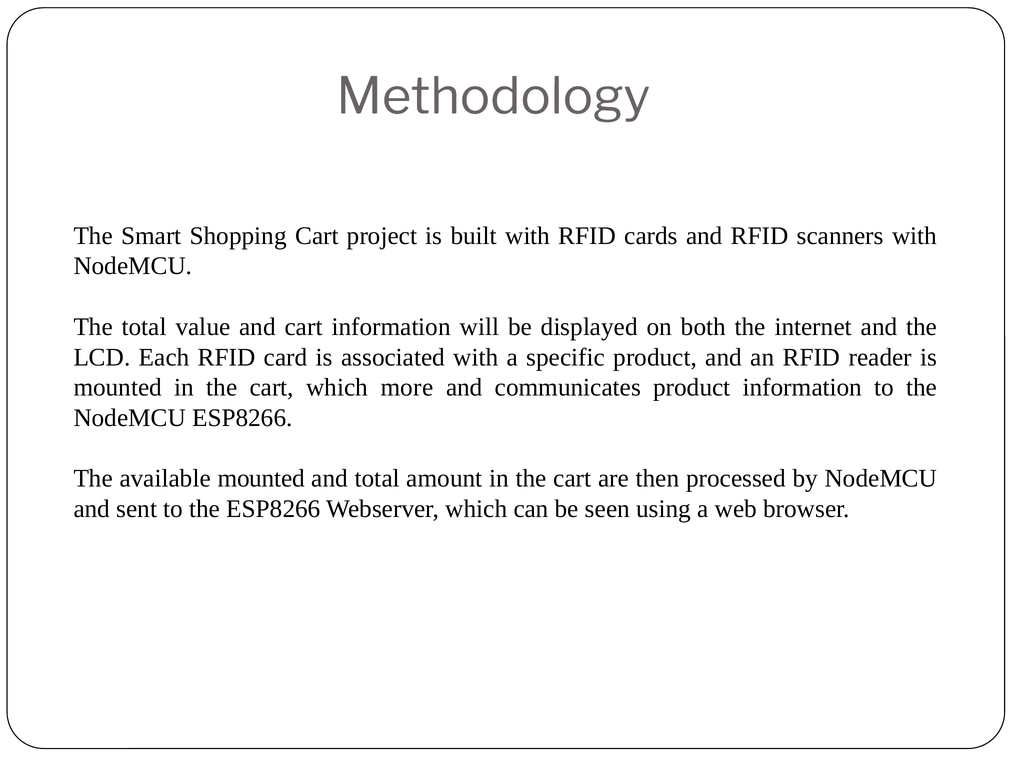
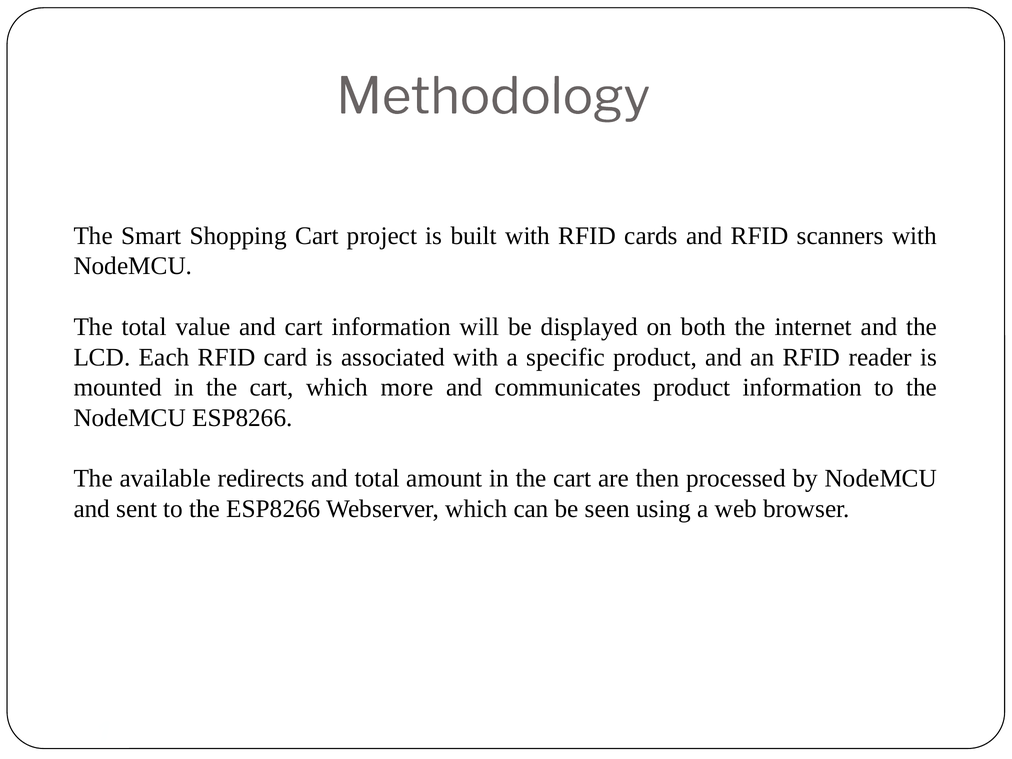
available mounted: mounted -> redirects
